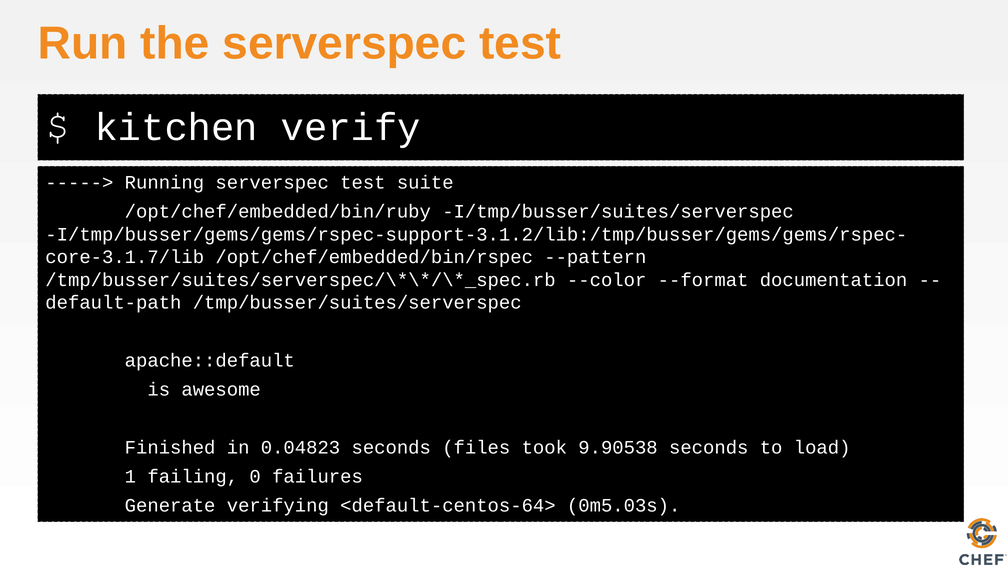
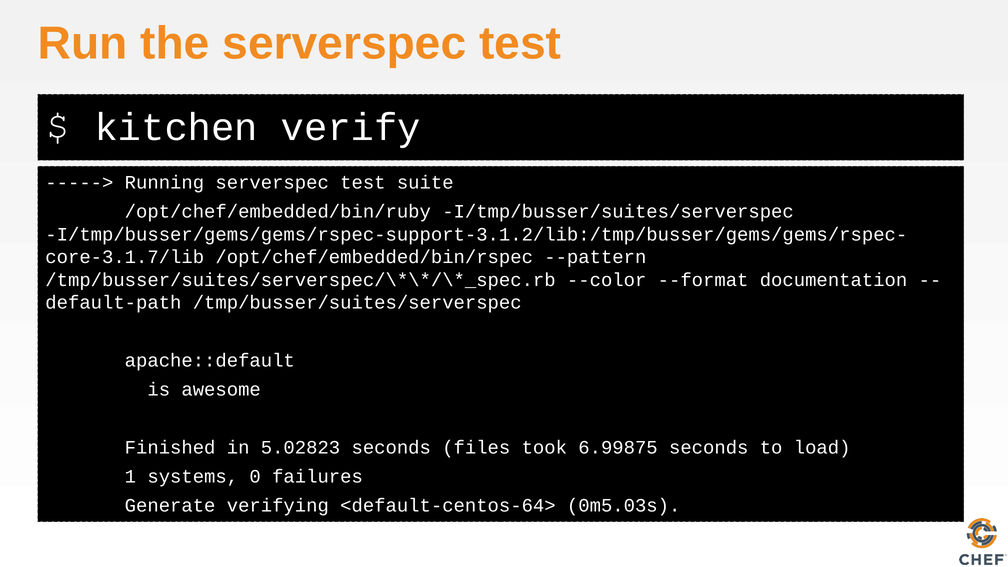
0.04823: 0.04823 -> 5.02823
9.90538: 9.90538 -> 6.99875
failing: failing -> systems
